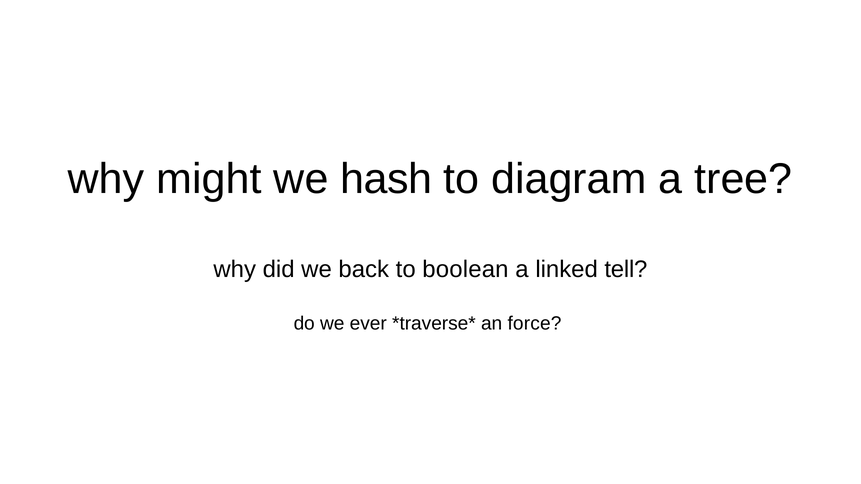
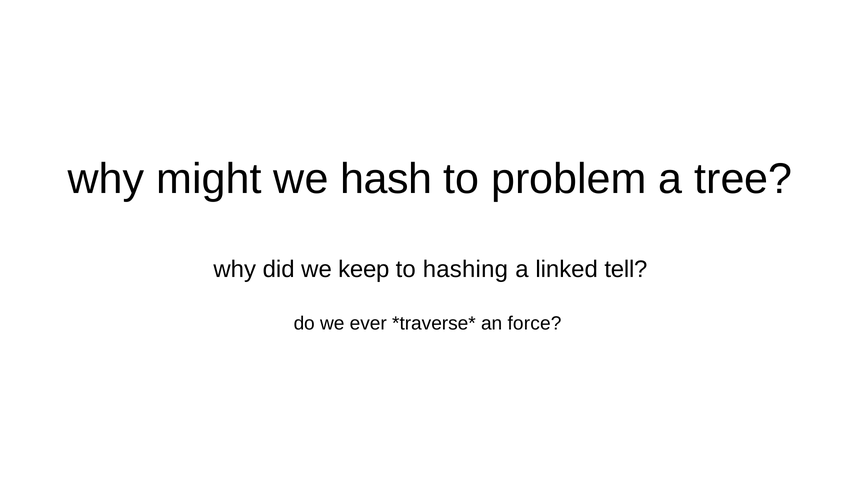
diagram: diagram -> problem
back: back -> keep
boolean: boolean -> hashing
